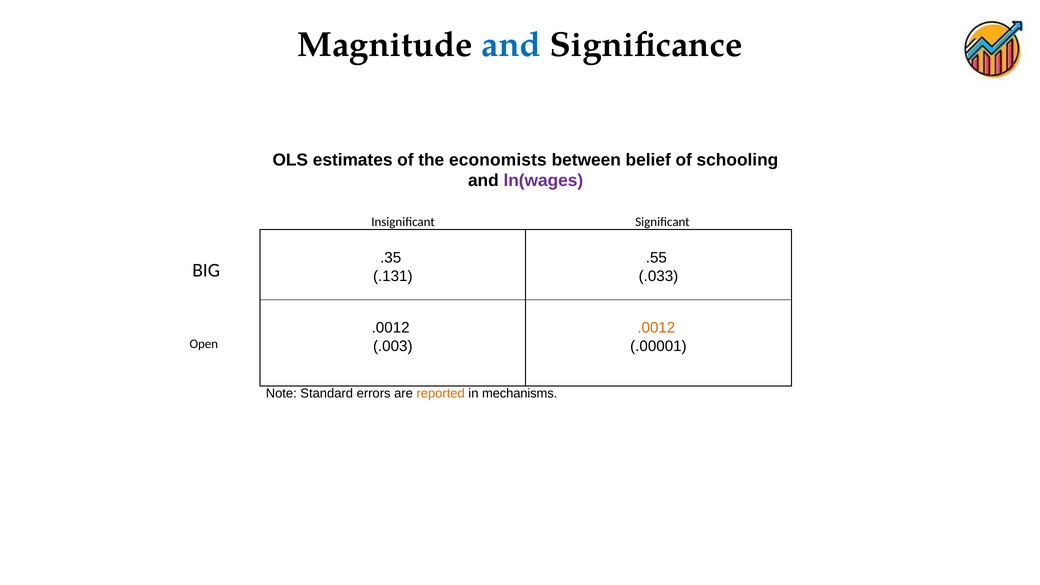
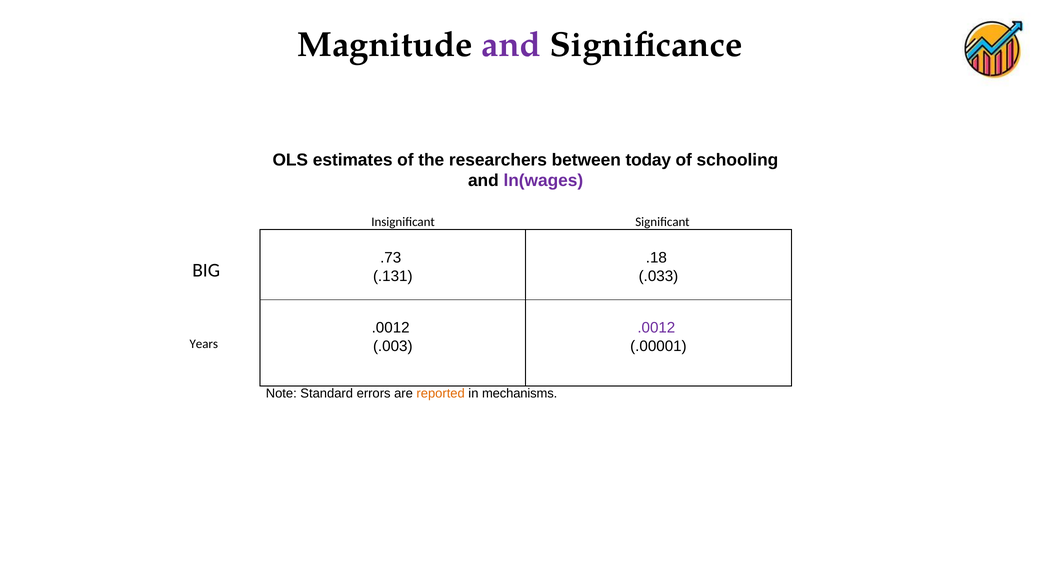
and at (511, 45) colour: blue -> purple
economists: economists -> researchers
belief: belief -> today
.35: .35 -> .73
.55: .55 -> .18
.0012 at (656, 328) colour: orange -> purple
Open: Open -> Years
